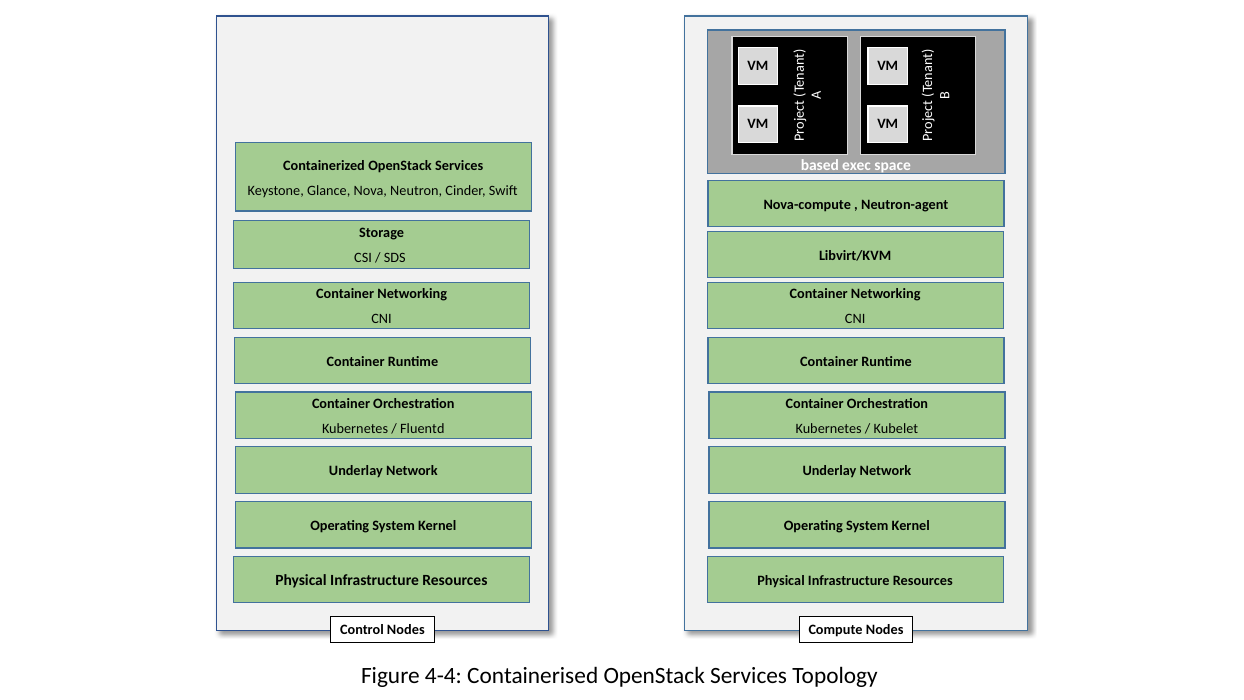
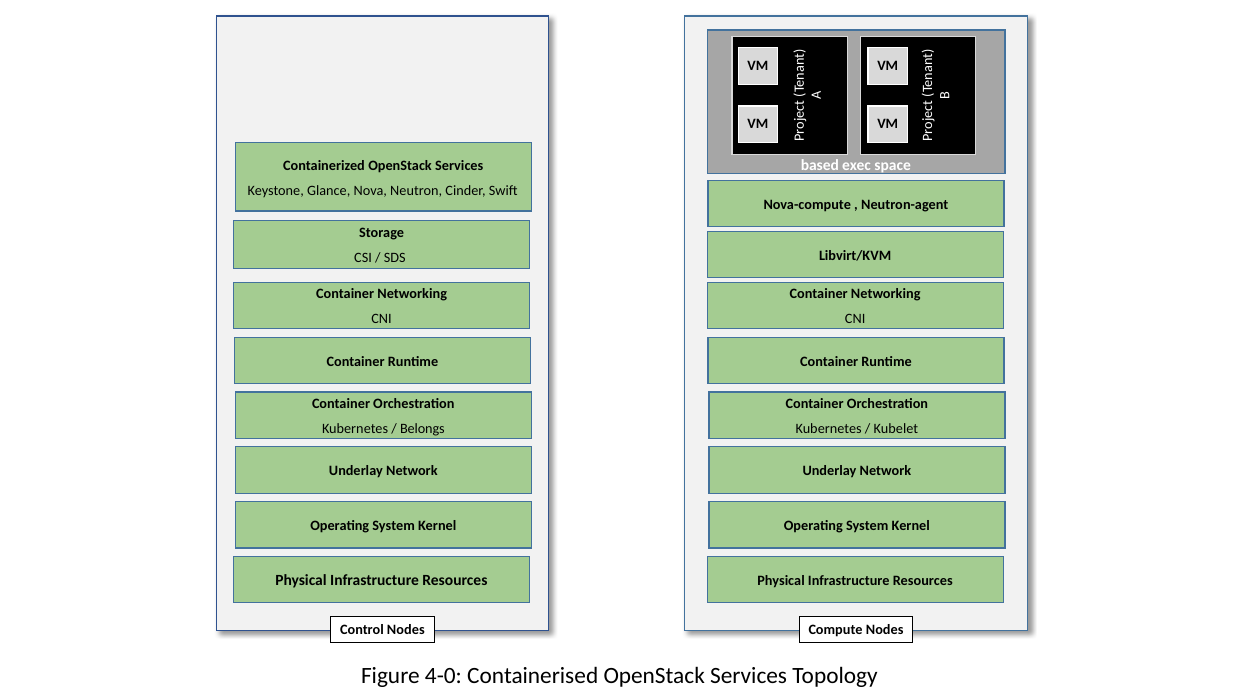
Fluentd: Fluentd -> Belongs
4-4: 4-4 -> 4-0
